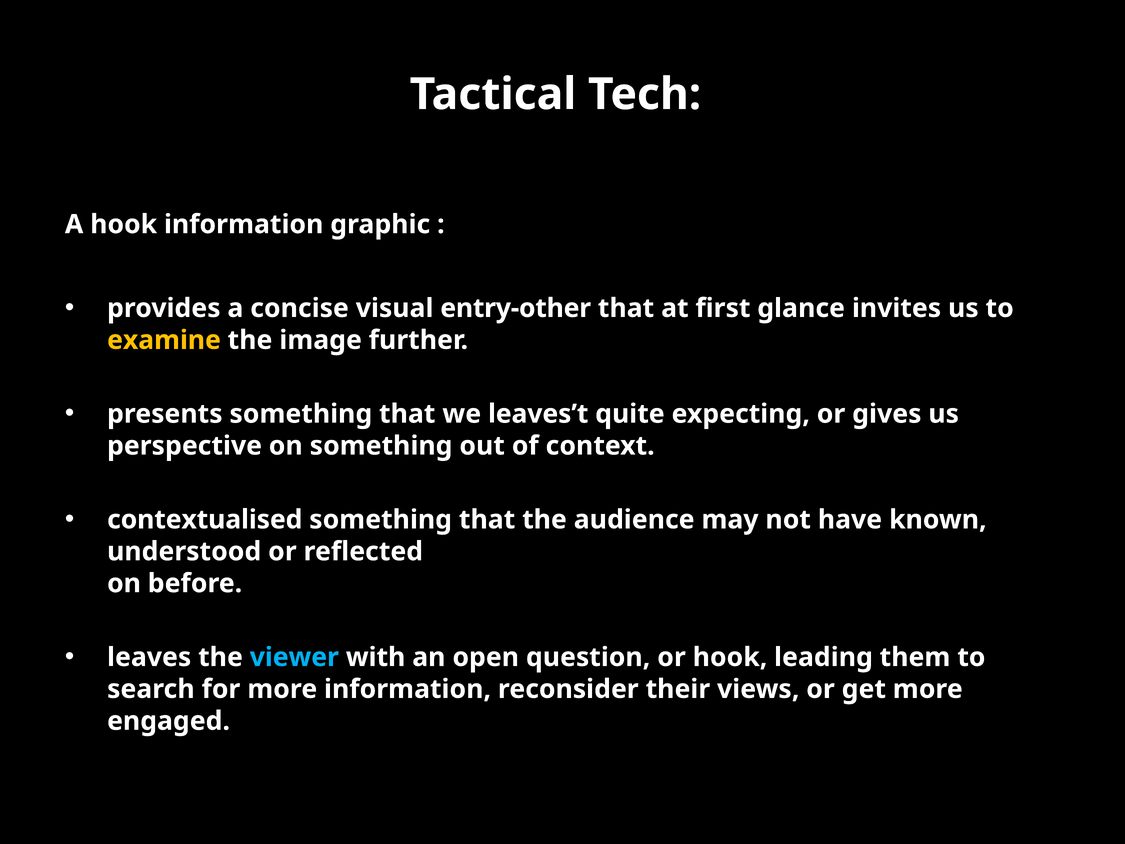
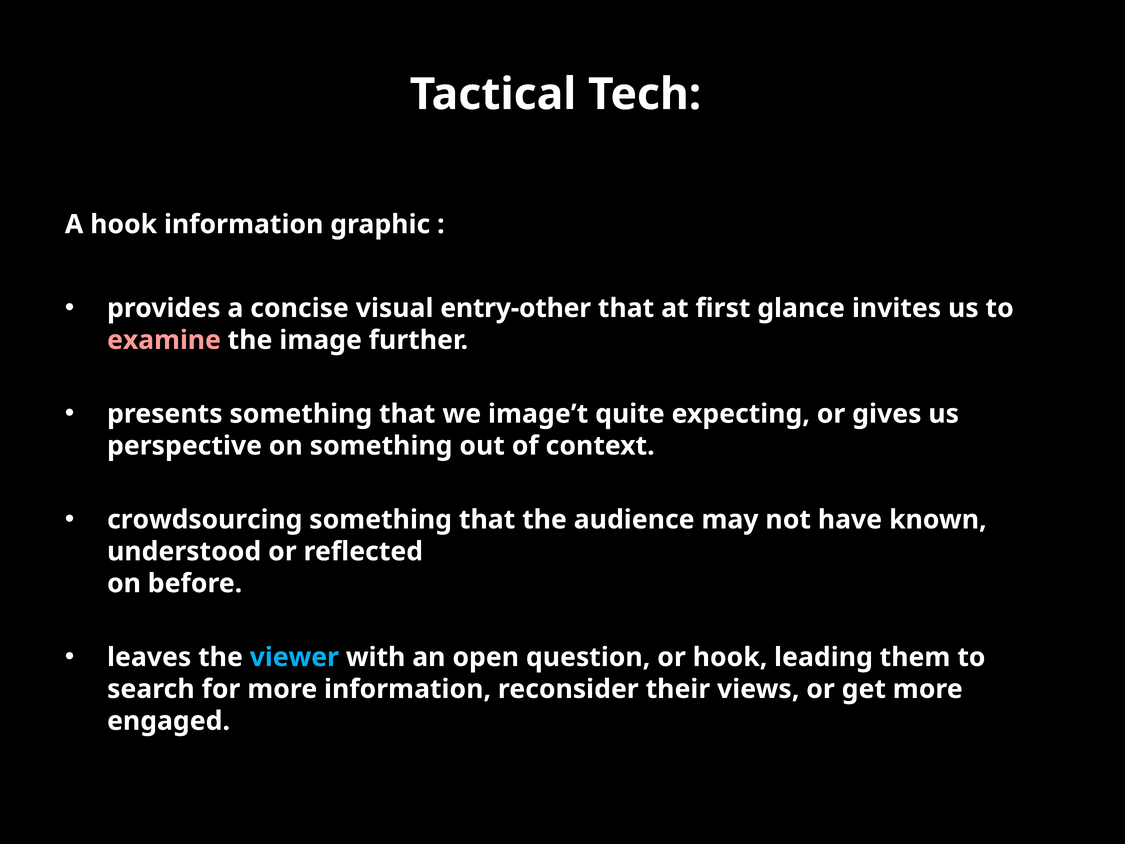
examine colour: yellow -> pink
leaves’t: leaves’t -> image’t
contextualised: contextualised -> crowdsourcing
